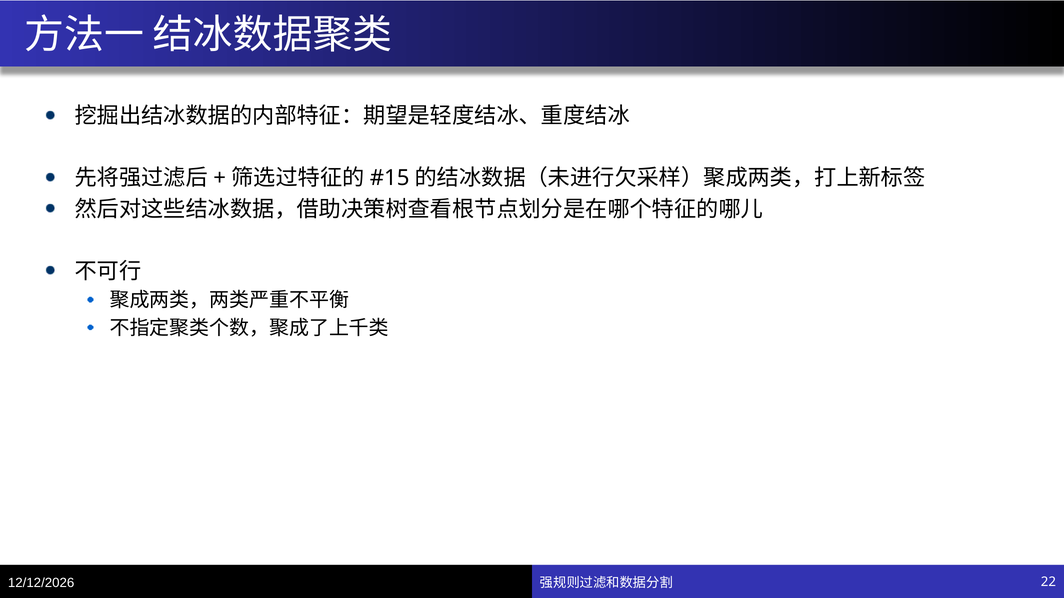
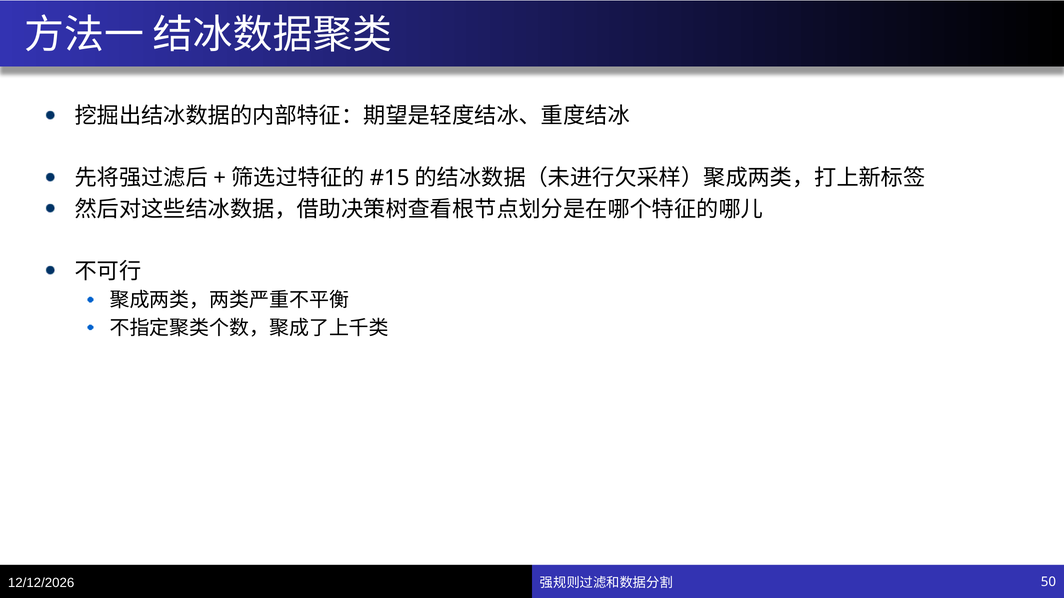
22: 22 -> 50
